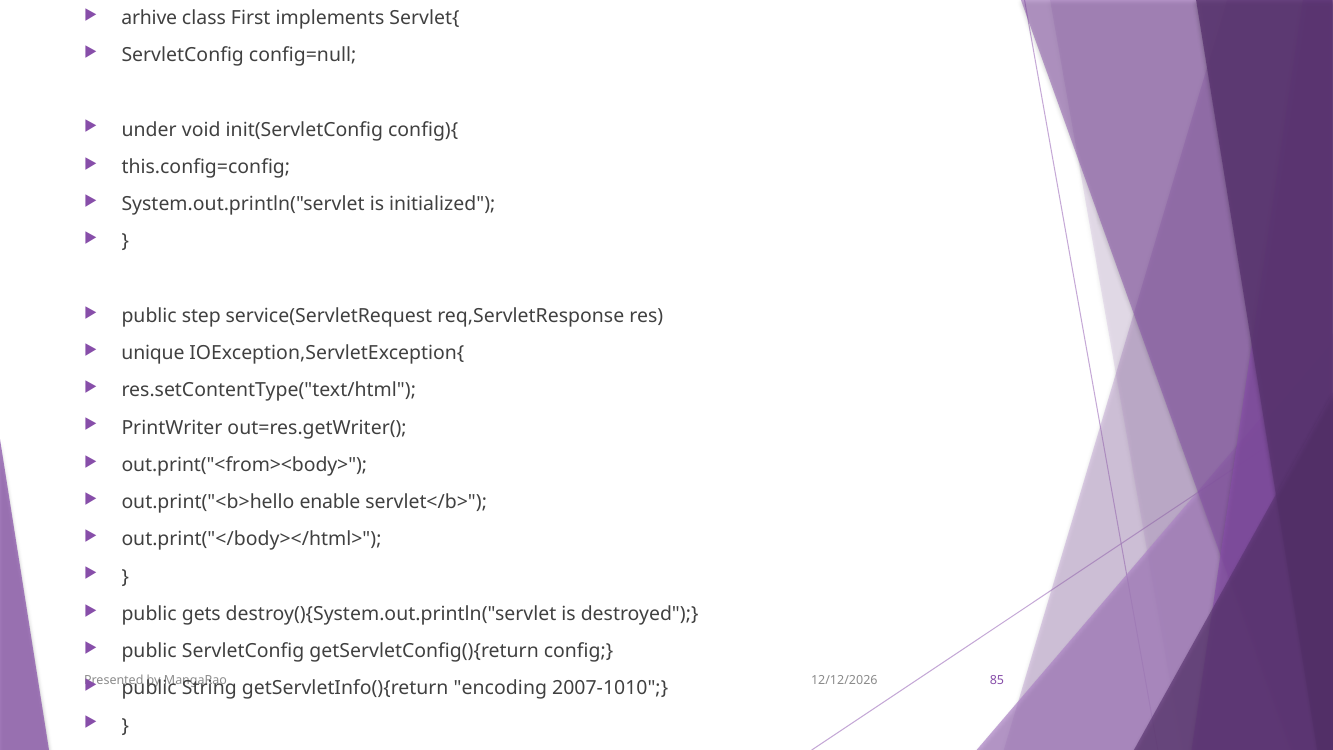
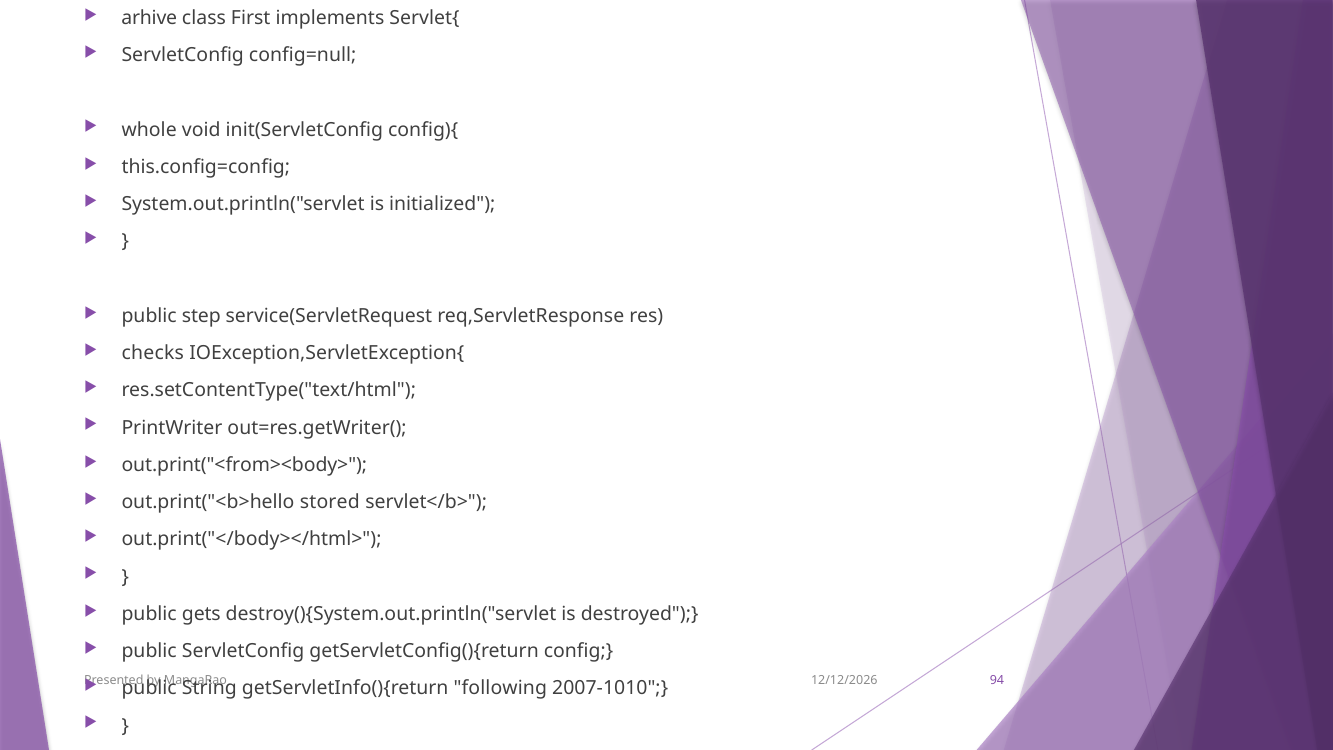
under: under -> whole
unique: unique -> checks
enable: enable -> stored
85: 85 -> 94
encoding: encoding -> following
